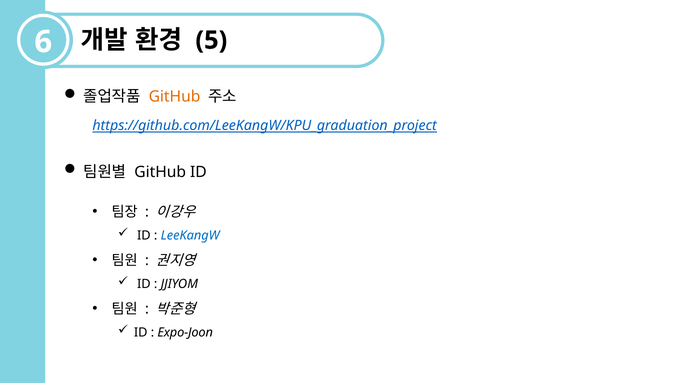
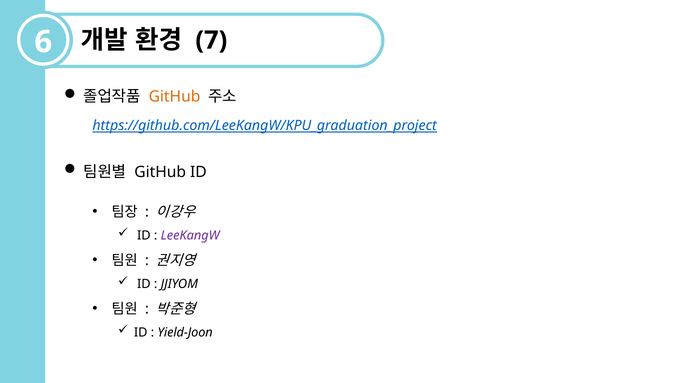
5: 5 -> 7
LeeKangW colour: blue -> purple
Expo-Joon: Expo-Joon -> Yield-Joon
